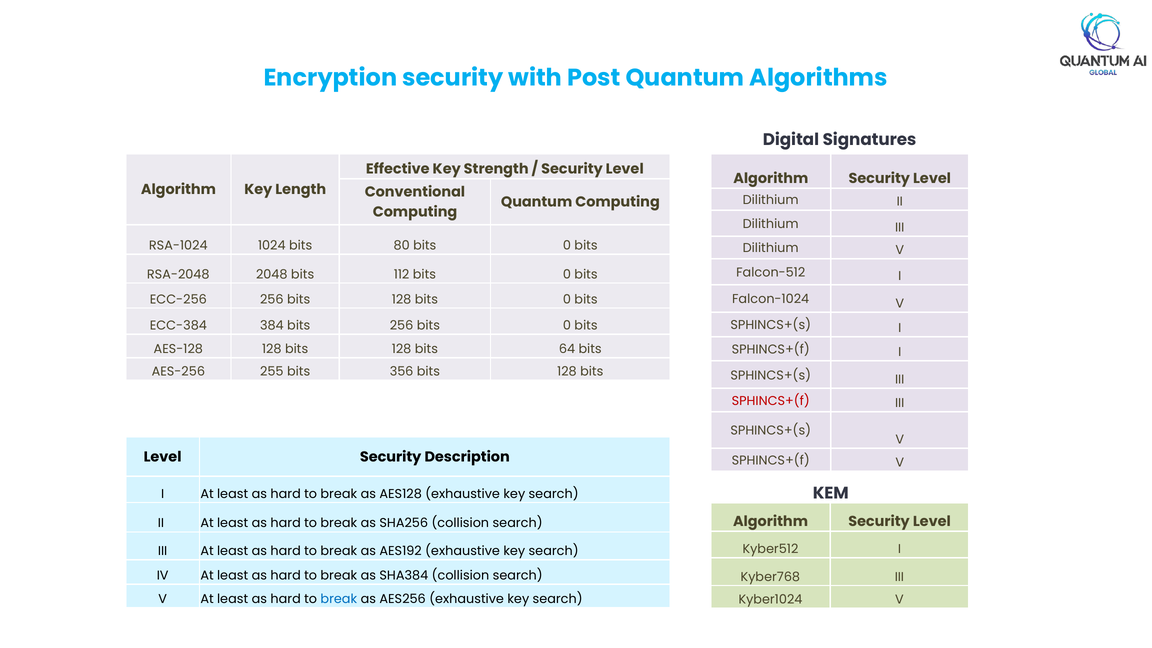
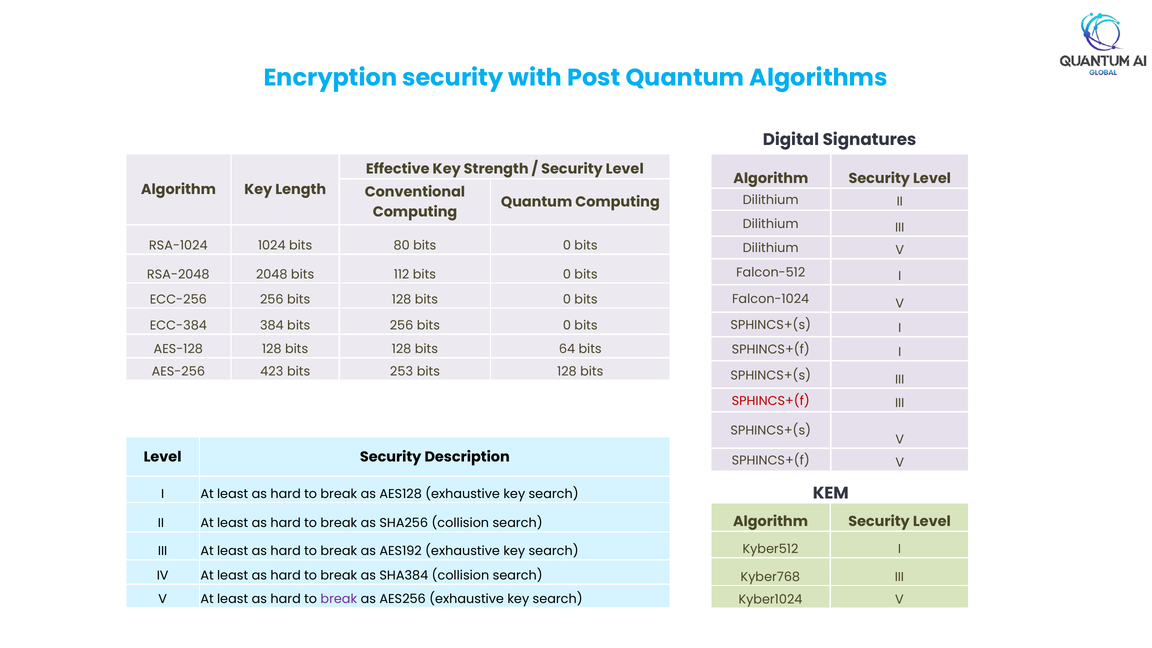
255: 255 -> 423
356: 356 -> 253
break at (339, 599) colour: blue -> purple
